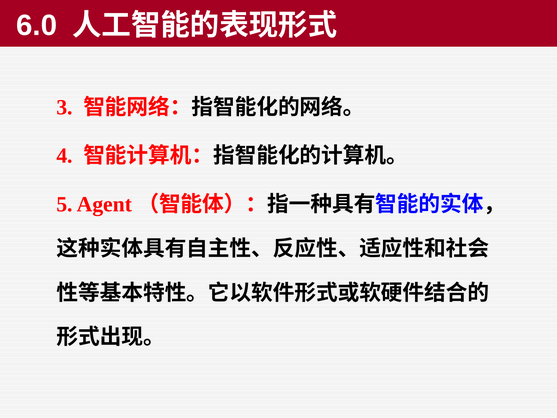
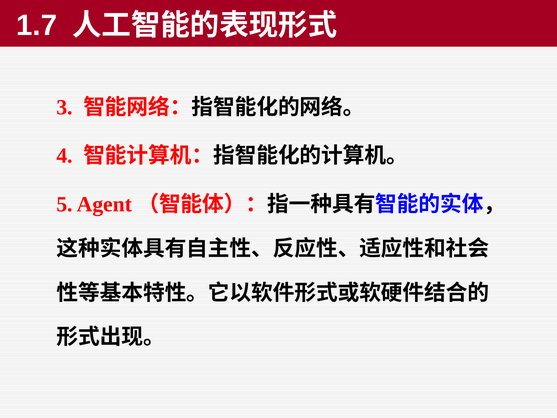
6.0: 6.0 -> 1.7
